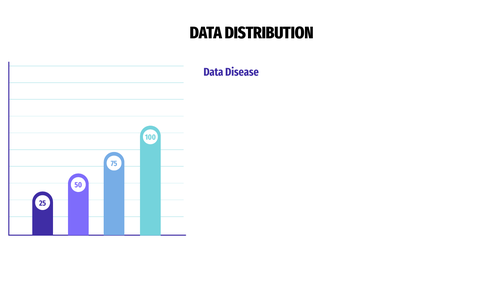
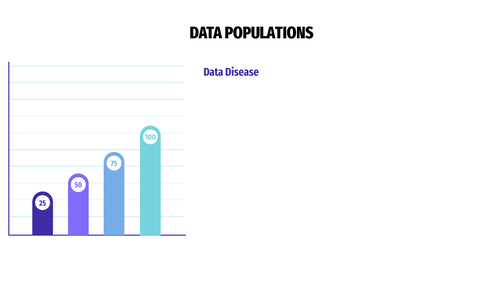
DISTRIBUTION: DISTRIBUTION -> POPULATIONS
